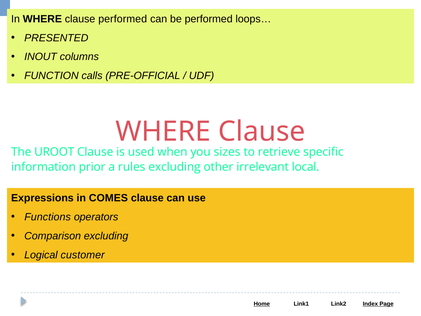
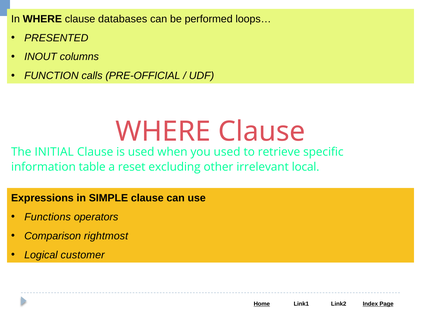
clause performed: performed -> databases
UROOT: UROOT -> INITIAL
sizes at (227, 152): sizes -> used
prior: prior -> table
rules: rules -> reset
COMES: COMES -> SIMPLE
Comparison excluding: excluding -> rightmost
